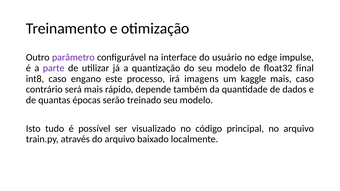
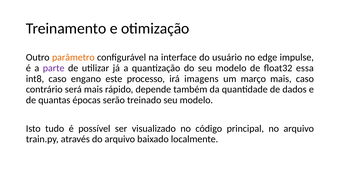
parâmetro colour: purple -> orange
final: final -> essa
kaggle: kaggle -> março
